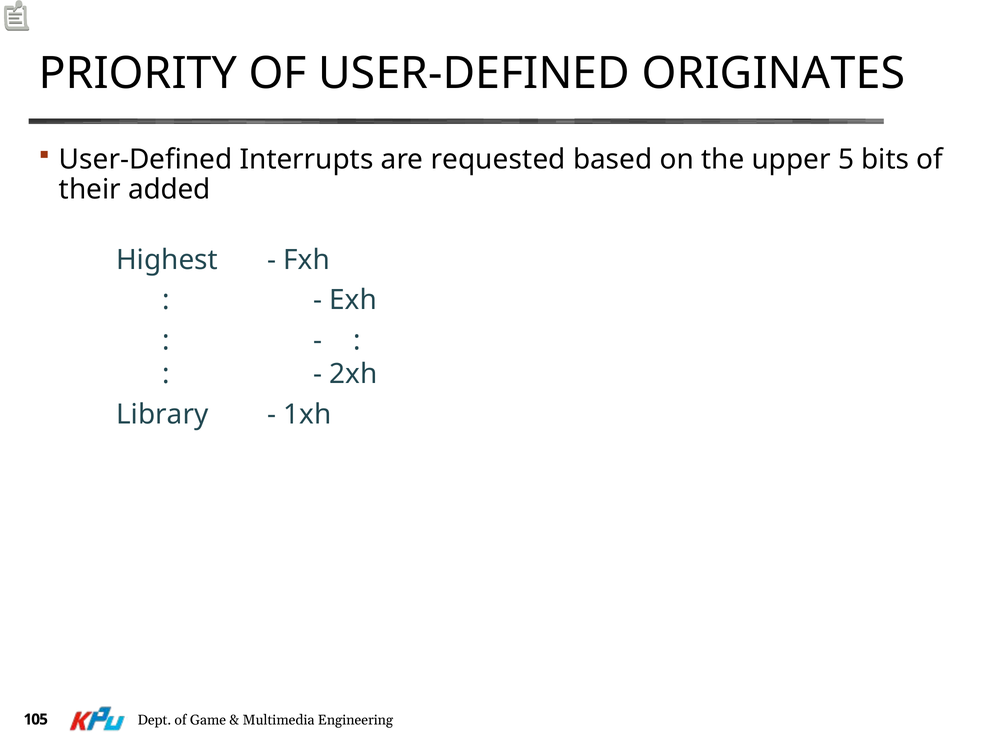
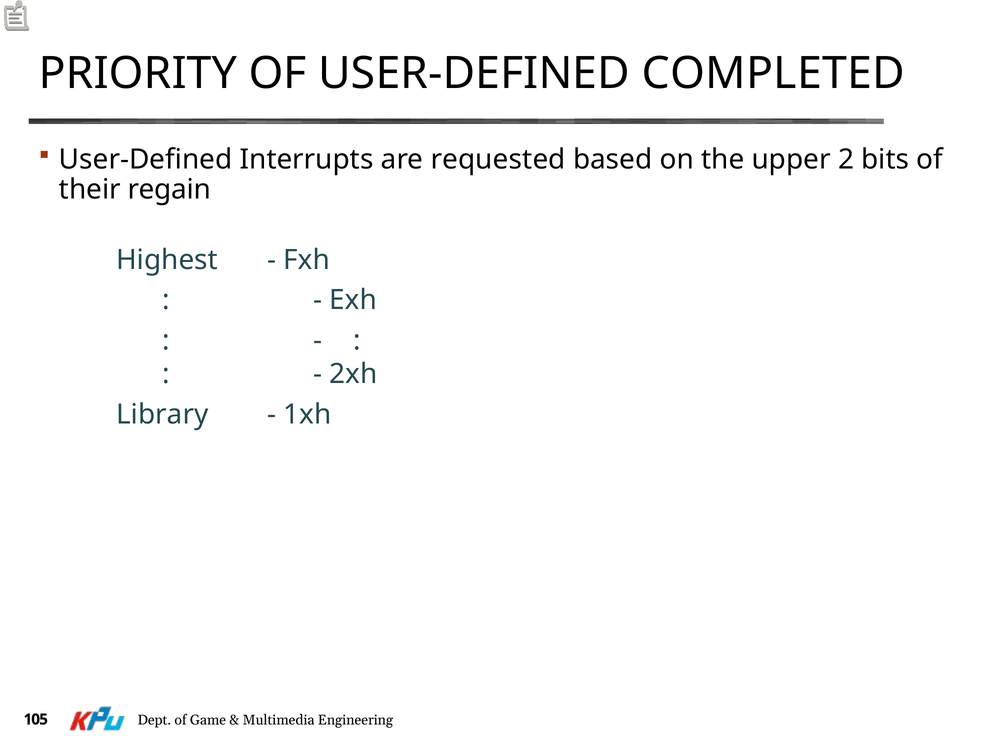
ORIGINATES: ORIGINATES -> COMPLETED
5: 5 -> 2
added: added -> regain
